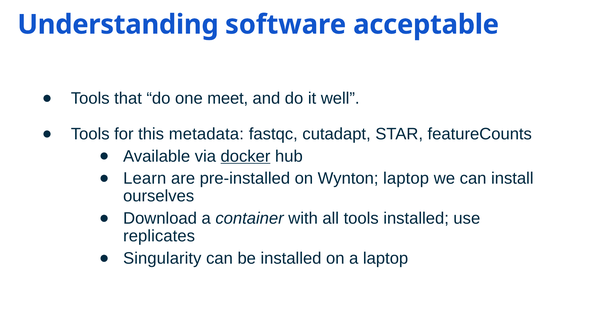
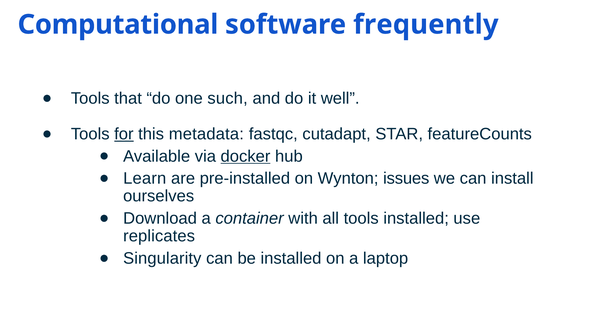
Understanding: Understanding -> Computational
acceptable: acceptable -> frequently
meet: meet -> such
for underline: none -> present
Wynton laptop: laptop -> issues
